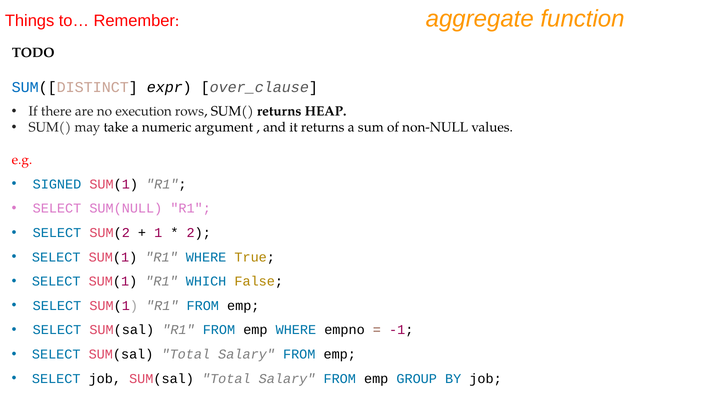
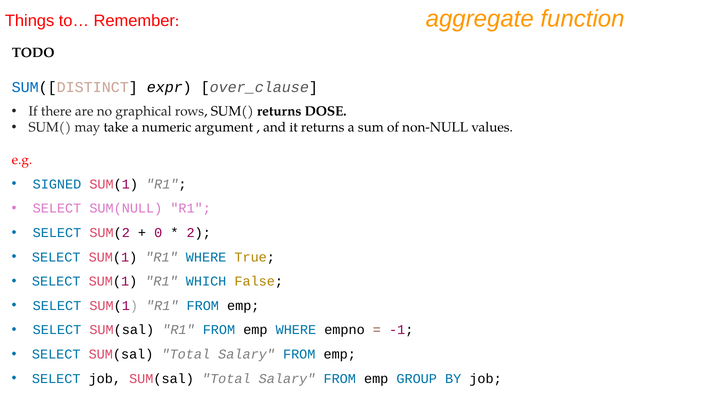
execution: execution -> graphical
HEAP: HEAP -> DOSE
1: 1 -> 0
